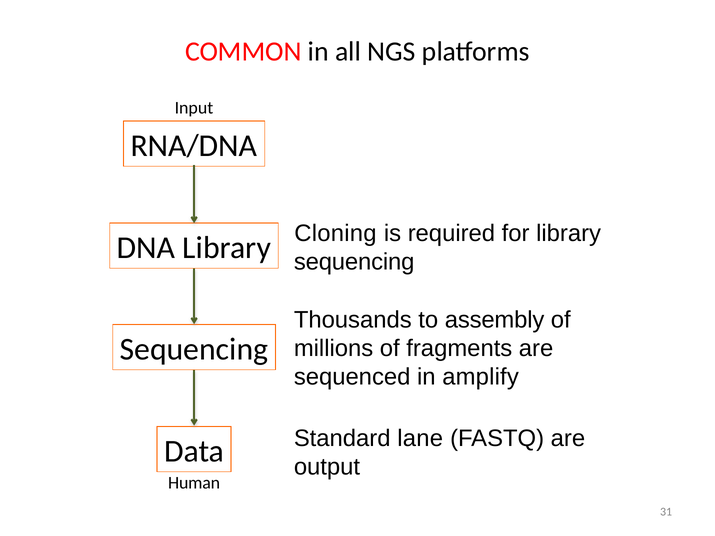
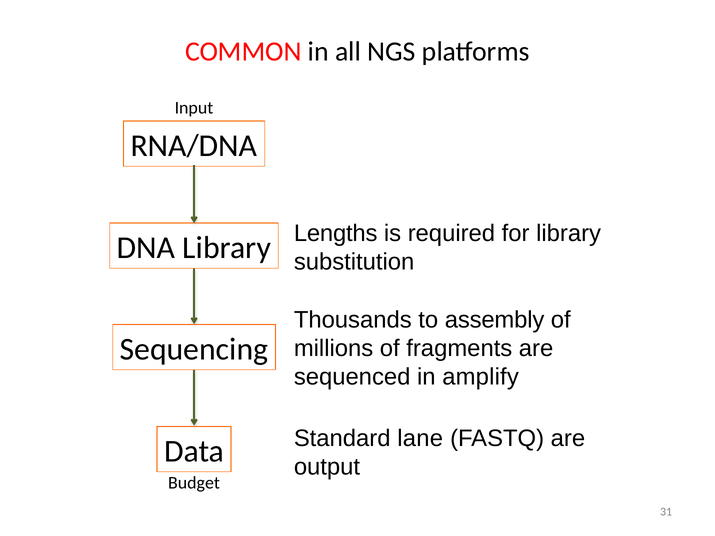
Cloning: Cloning -> Lengths
sequencing at (354, 262): sequencing -> substitution
Human: Human -> Budget
